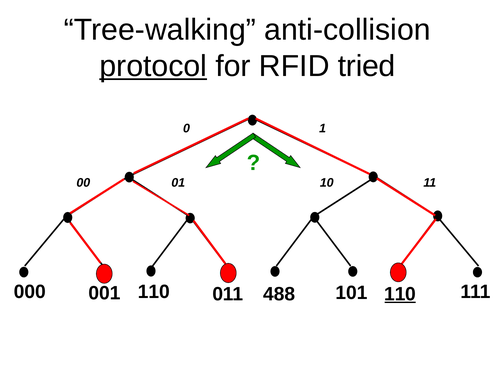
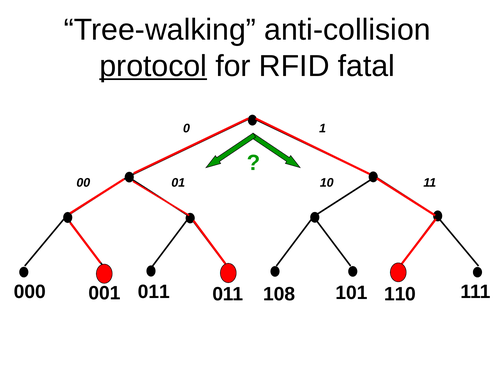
tried: tried -> fatal
001 110: 110 -> 011
488: 488 -> 108
110 at (400, 293) underline: present -> none
